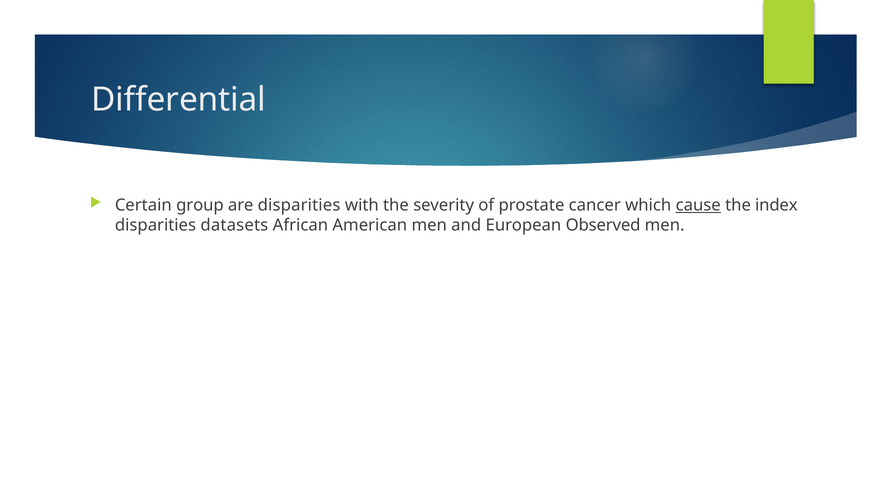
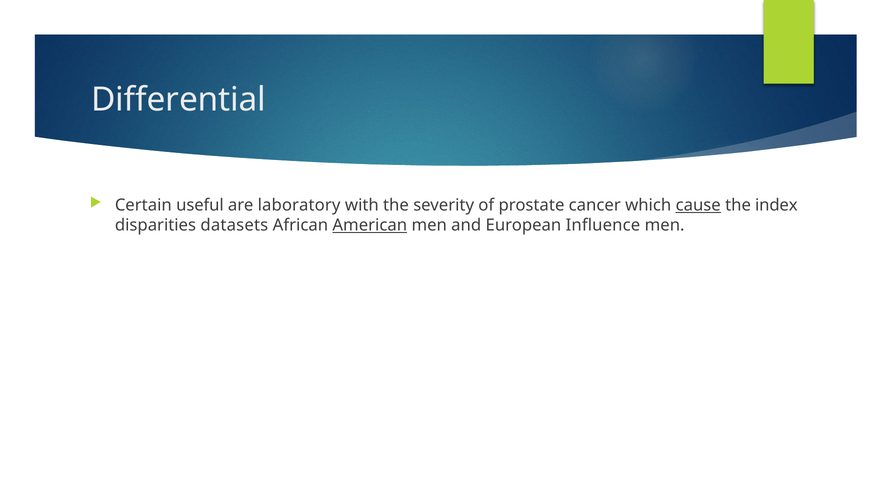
group: group -> useful
are disparities: disparities -> laboratory
American underline: none -> present
Observed: Observed -> Influence
